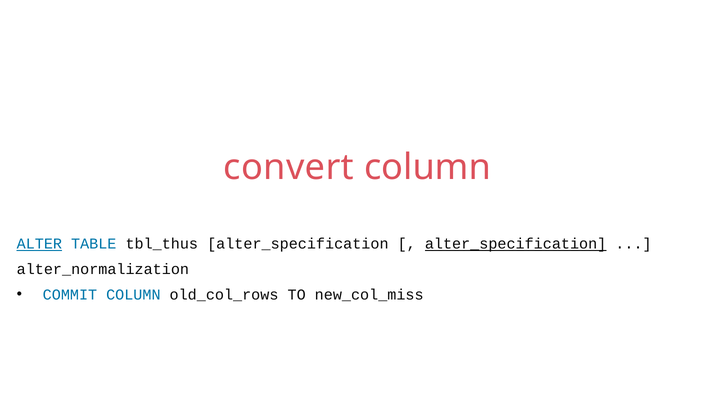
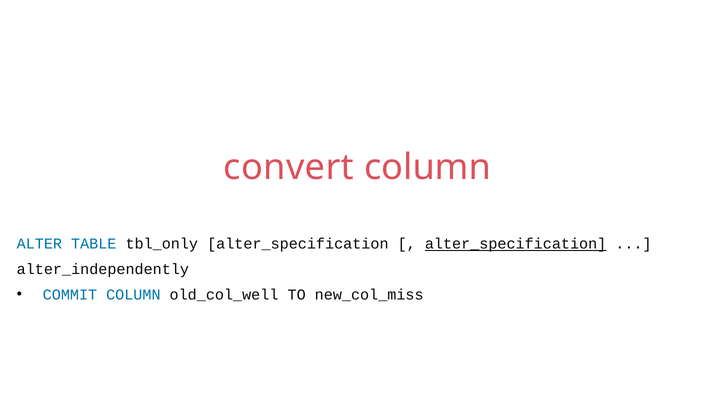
ALTER underline: present -> none
tbl_thus: tbl_thus -> tbl_only
alter_normalization: alter_normalization -> alter_independently
old_col_rows: old_col_rows -> old_col_well
